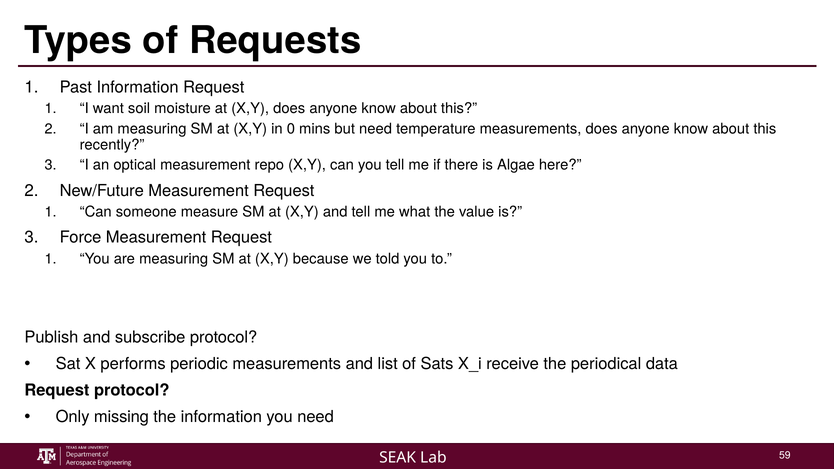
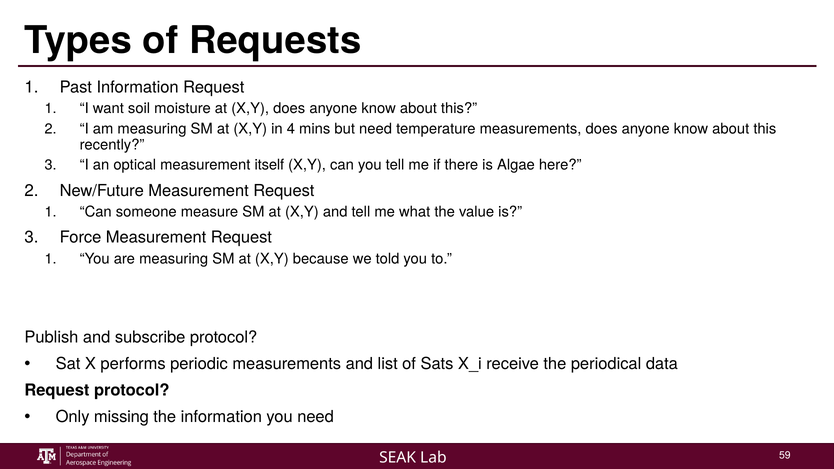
0: 0 -> 4
repo: repo -> itself
